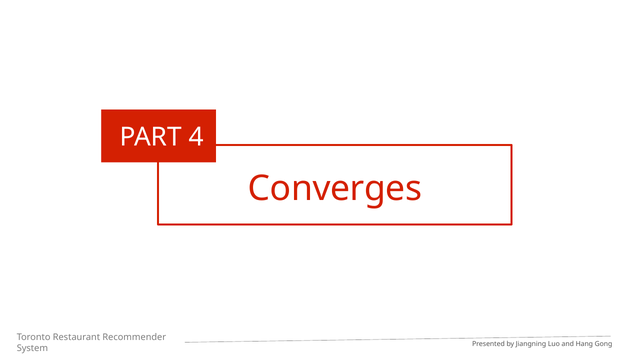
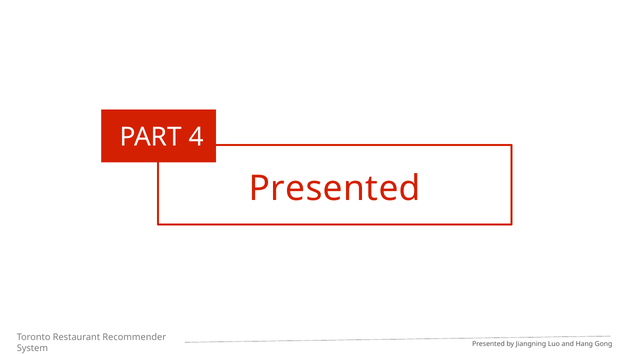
Converges at (335, 188): Converges -> Presented
